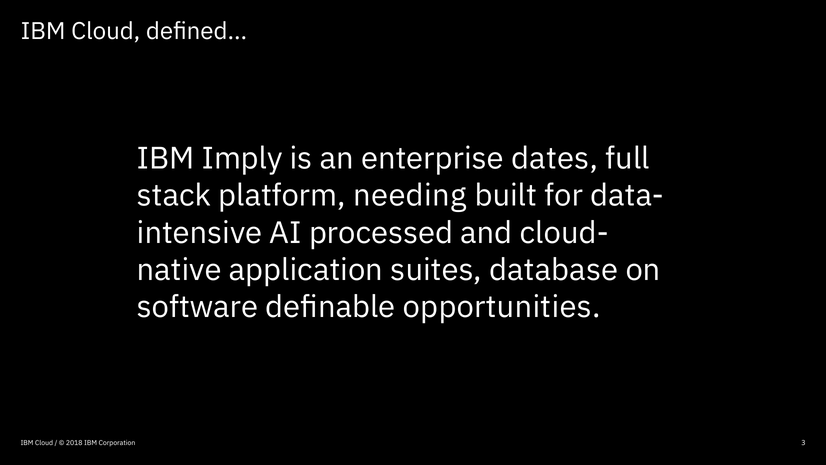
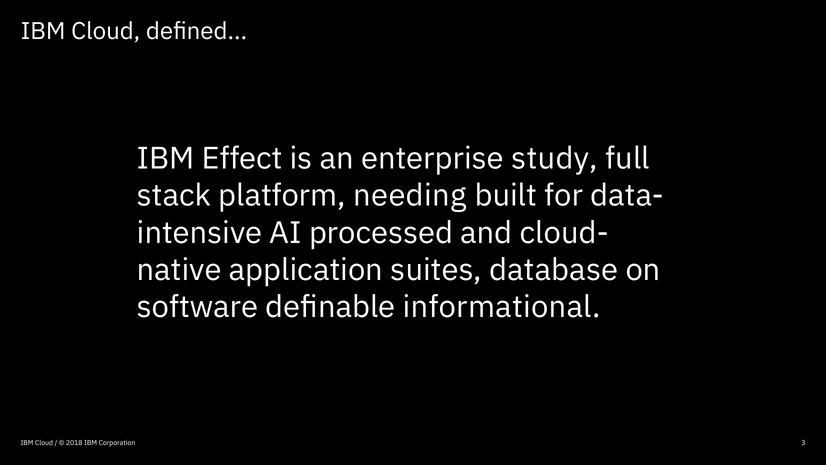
Imply: Imply -> Effect
dates: dates -> study
opportunities: opportunities -> informational
